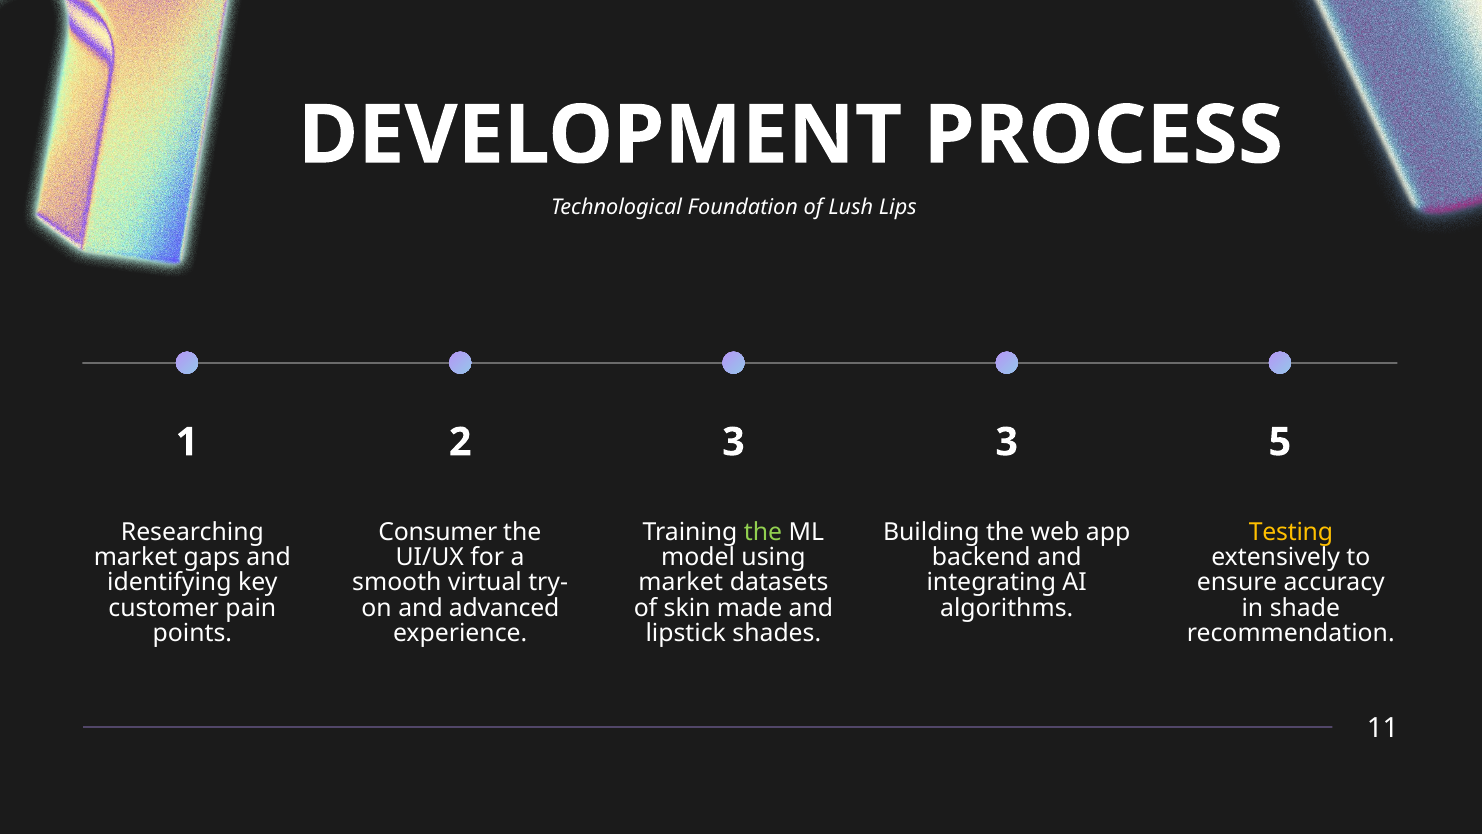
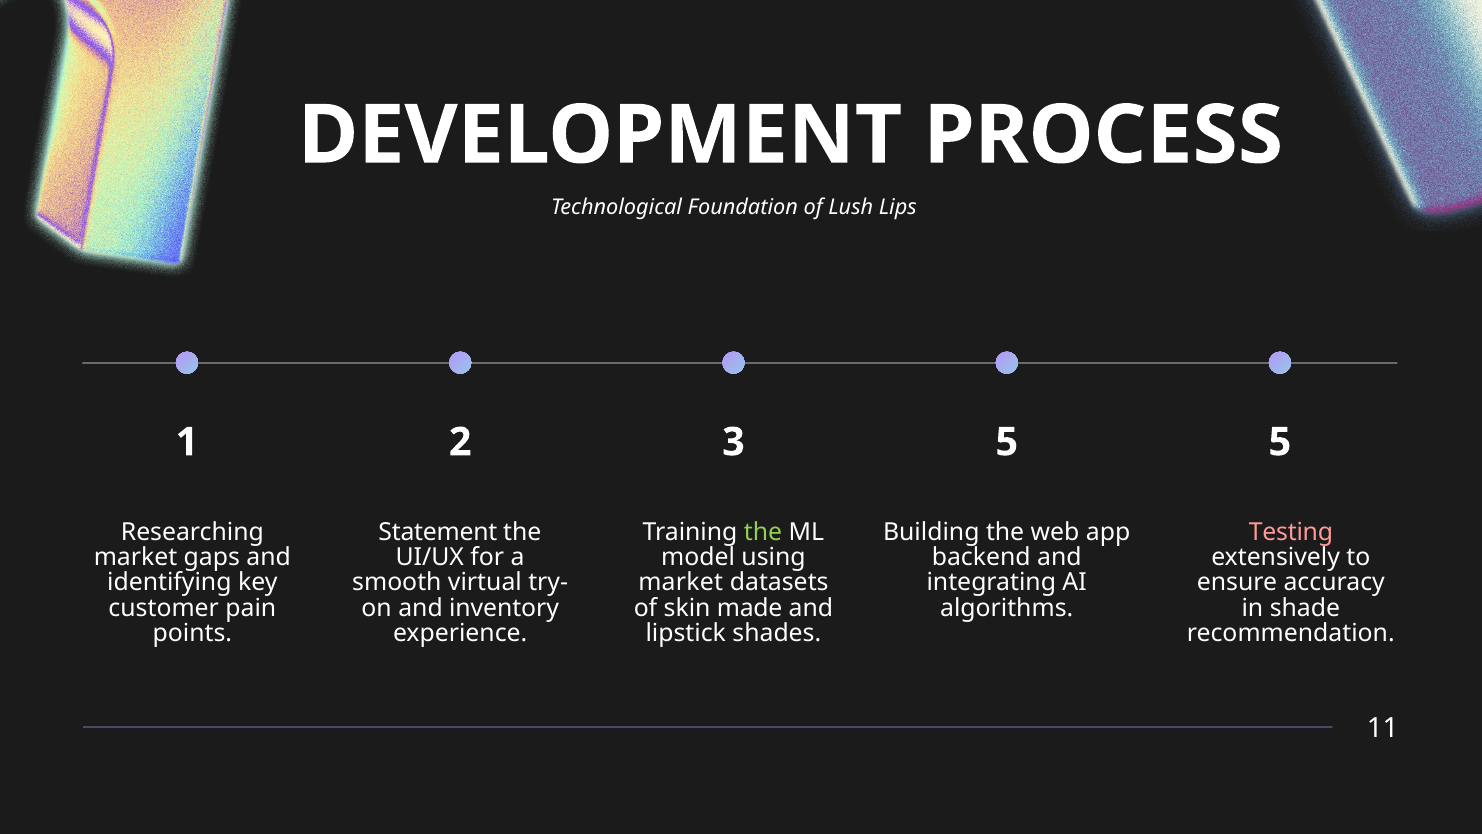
2 3: 3 -> 5
Consumer: Consumer -> Statement
Testing colour: yellow -> pink
advanced: advanced -> inventory
